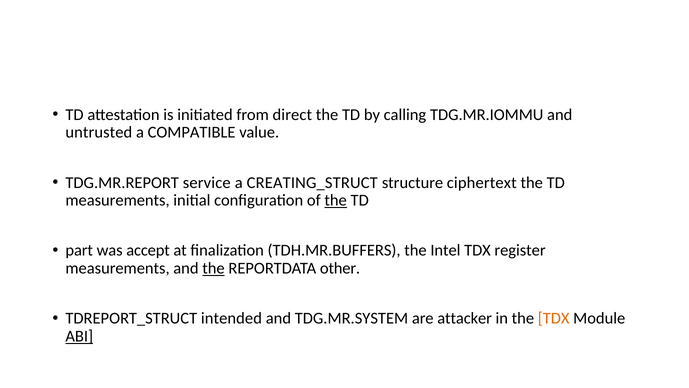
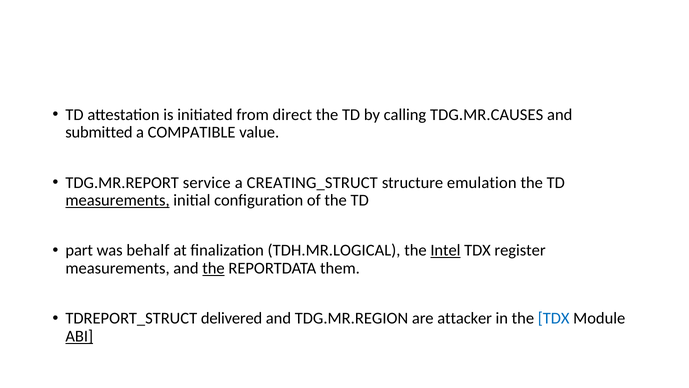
TDG.MR.IOMMU: TDG.MR.IOMMU -> TDG.MR.CAUSES
untrusted: untrusted -> submitted
ciphertext: ciphertext -> emulation
measurements at (118, 200) underline: none -> present
the at (336, 200) underline: present -> none
accept: accept -> behalf
TDH.MR.BUFFERS: TDH.MR.BUFFERS -> TDH.MR.LOGICAL
Intel underline: none -> present
other: other -> them
intended: intended -> delivered
TDG.MR.SYSTEM: TDG.MR.SYSTEM -> TDG.MR.REGION
TDX at (554, 318) colour: orange -> blue
